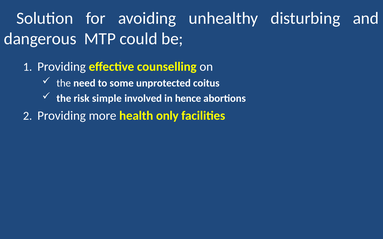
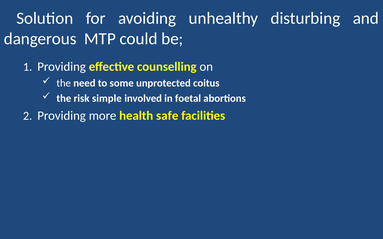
hence: hence -> foetal
only: only -> safe
